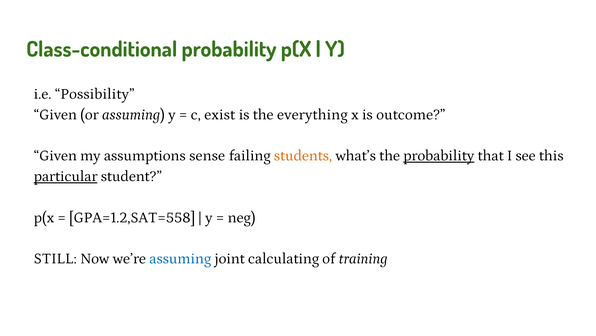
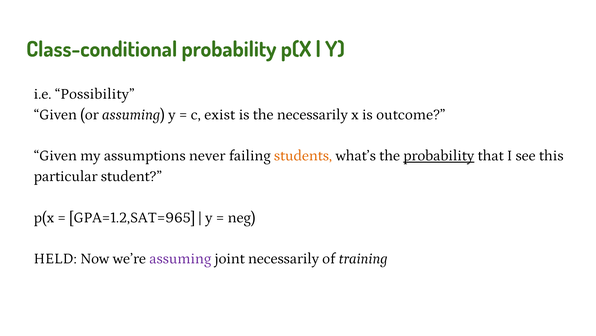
the everything: everything -> necessarily
sense: sense -> never
particular underline: present -> none
GPA=1.2,SAT=558: GPA=1.2,SAT=558 -> GPA=1.2,SAT=965
STILL: STILL -> HELD
assuming at (180, 258) colour: blue -> purple
joint calculating: calculating -> necessarily
